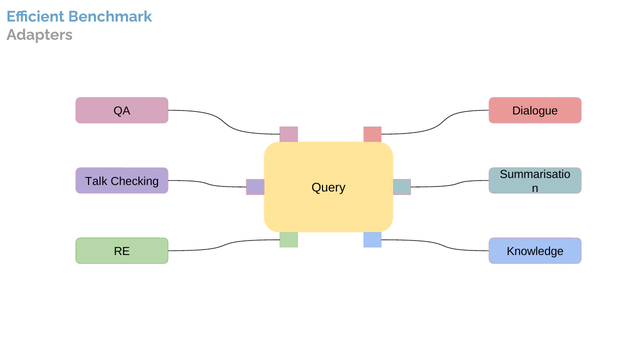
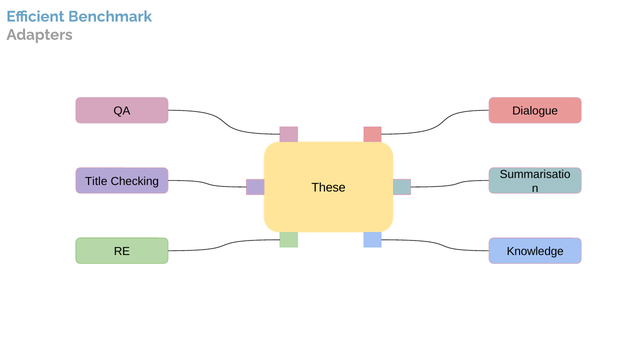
Talk: Talk -> Title
Query: Query -> These
